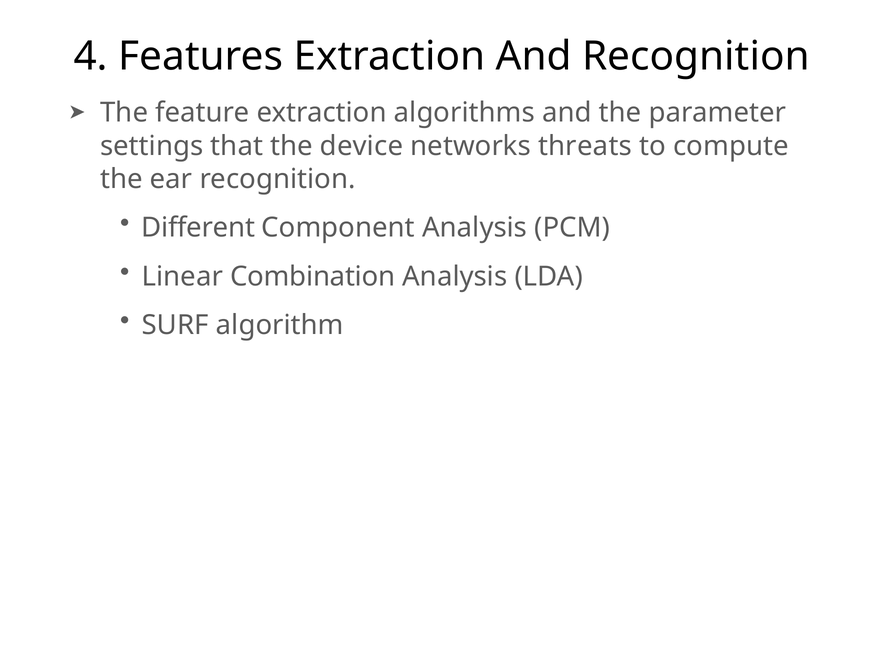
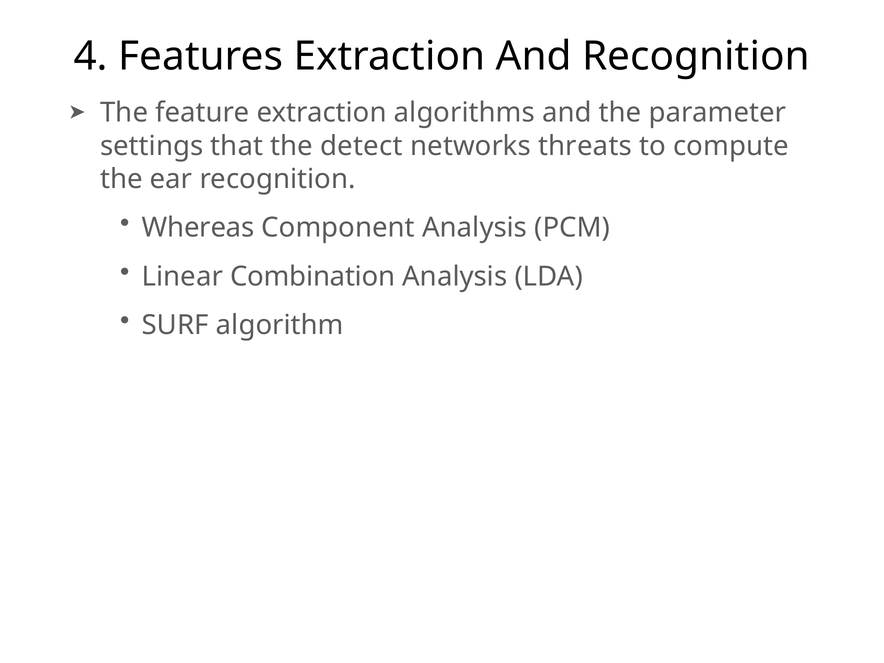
device: device -> detect
Different: Different -> Whereas
